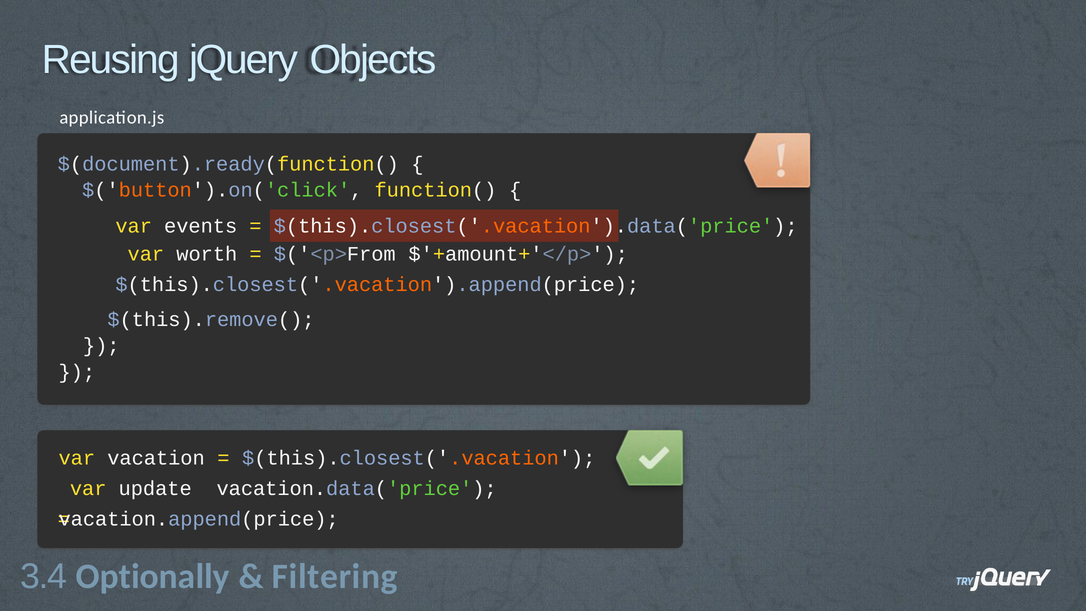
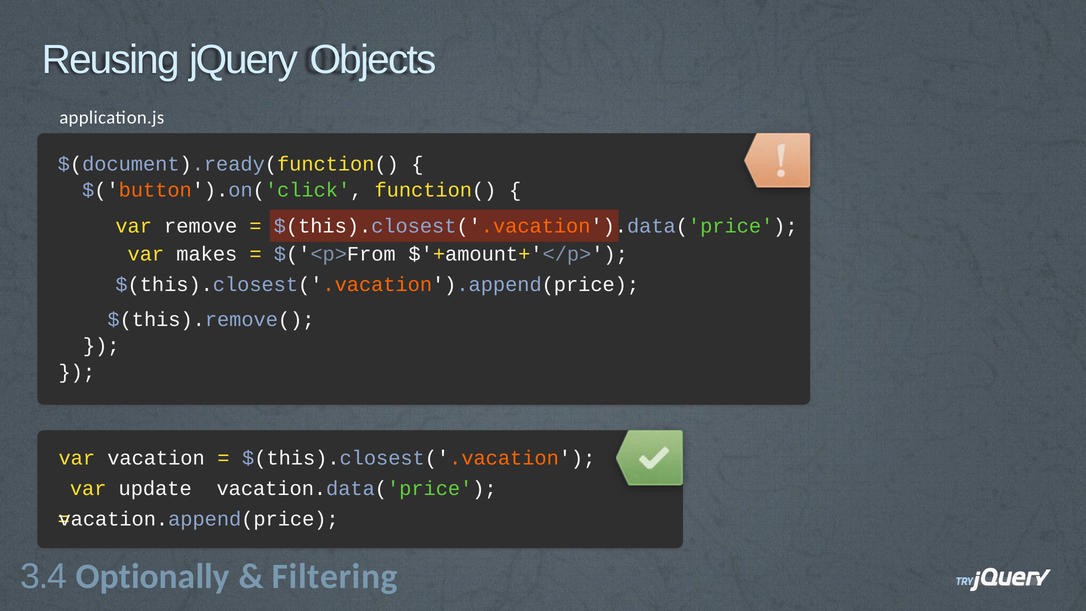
events: events -> remove
worth: worth -> makes
